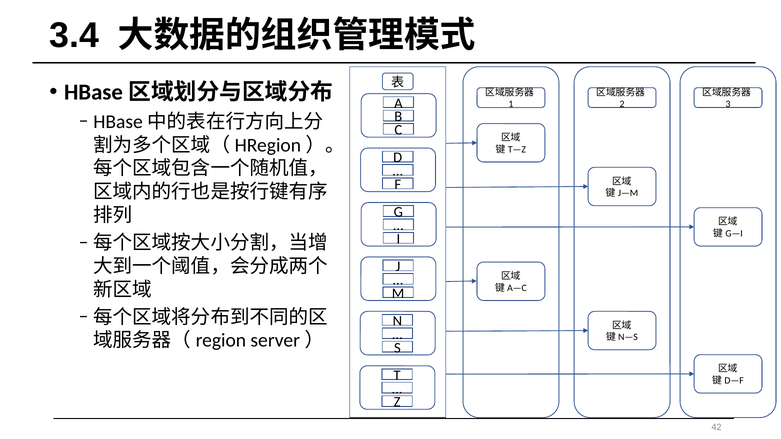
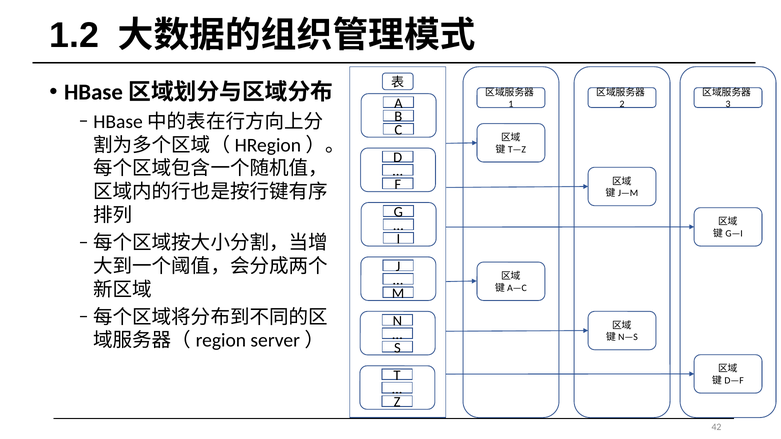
3.4: 3.4 -> 1.2
